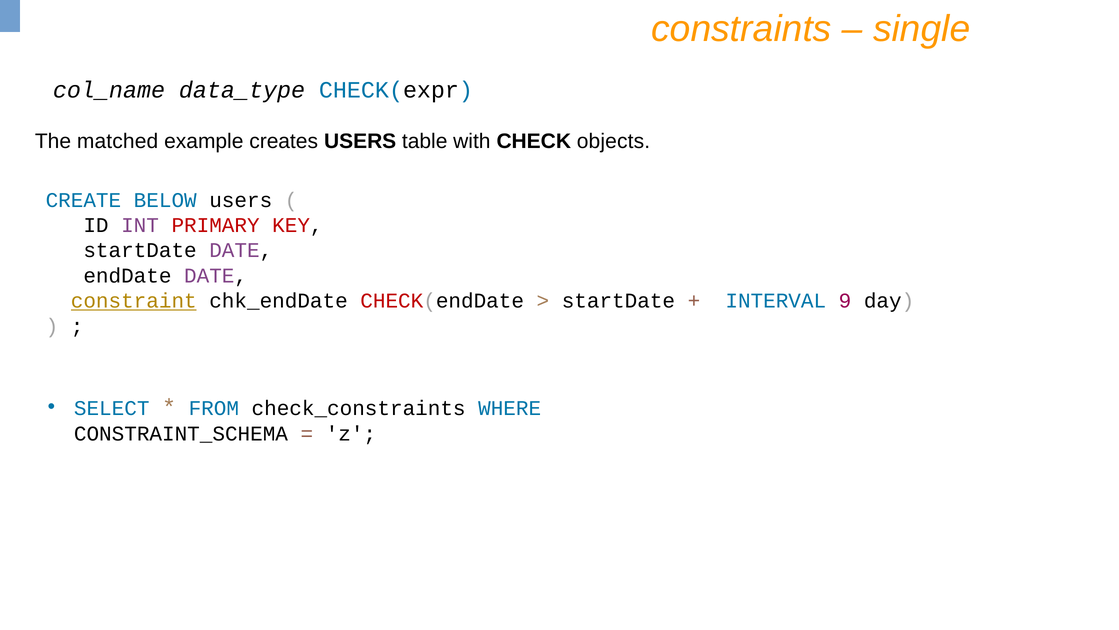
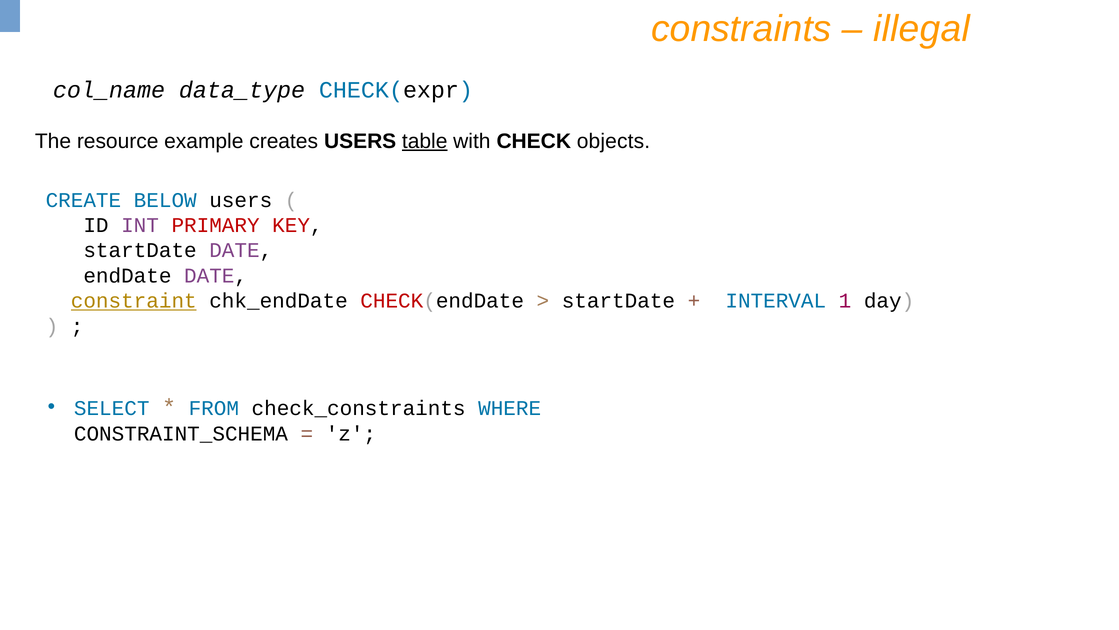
single: single -> illegal
matched: matched -> resource
table underline: none -> present
9: 9 -> 1
